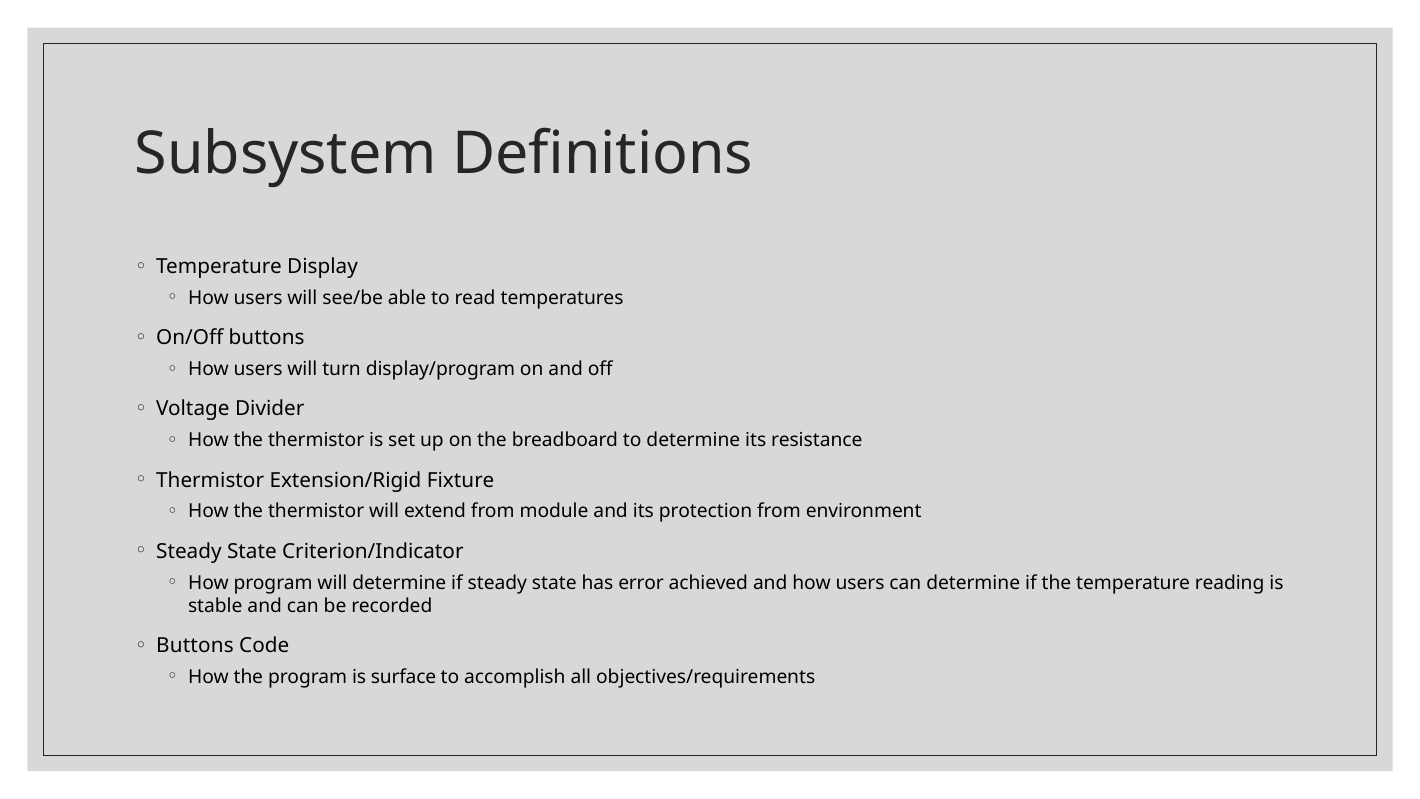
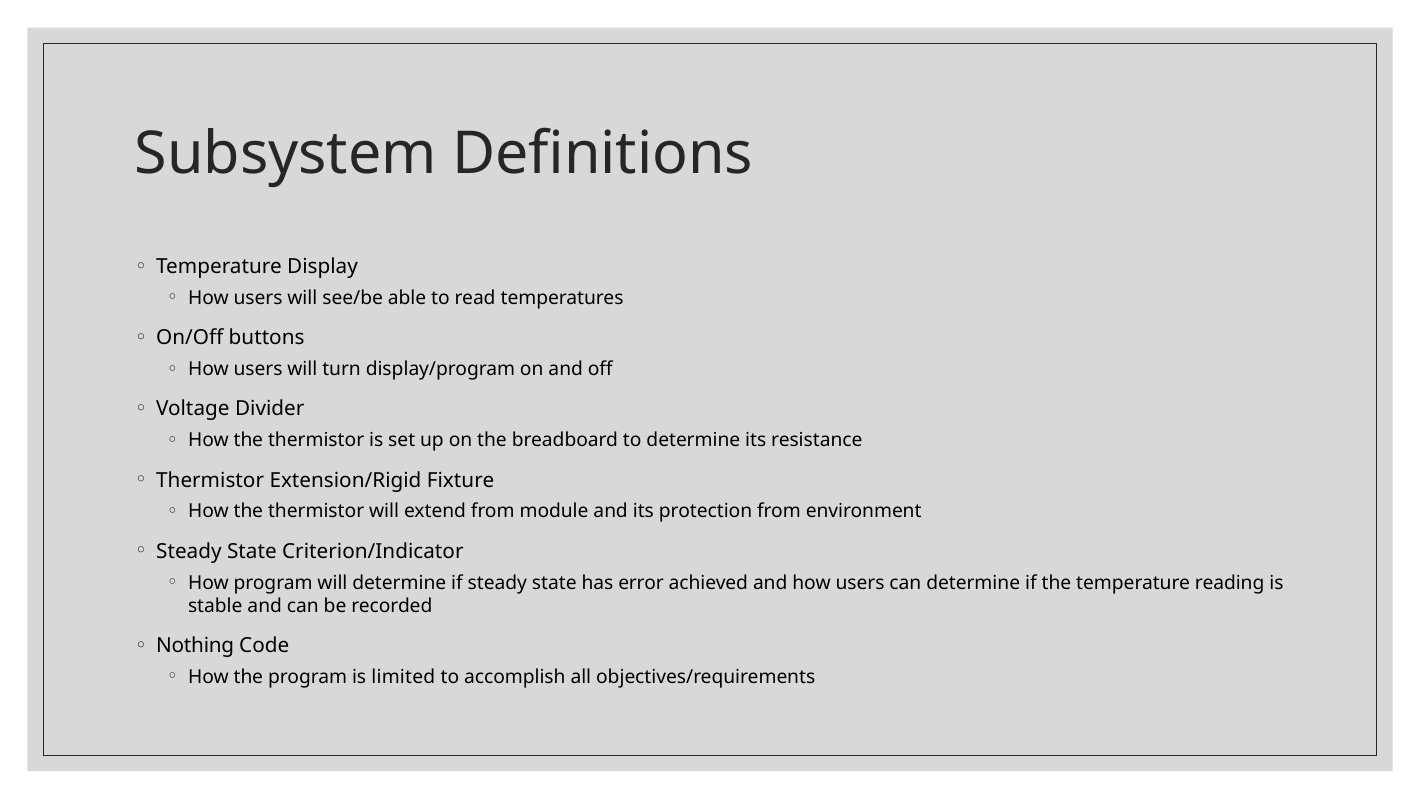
Buttons at (195, 645): Buttons -> Nothing
surface: surface -> limited
